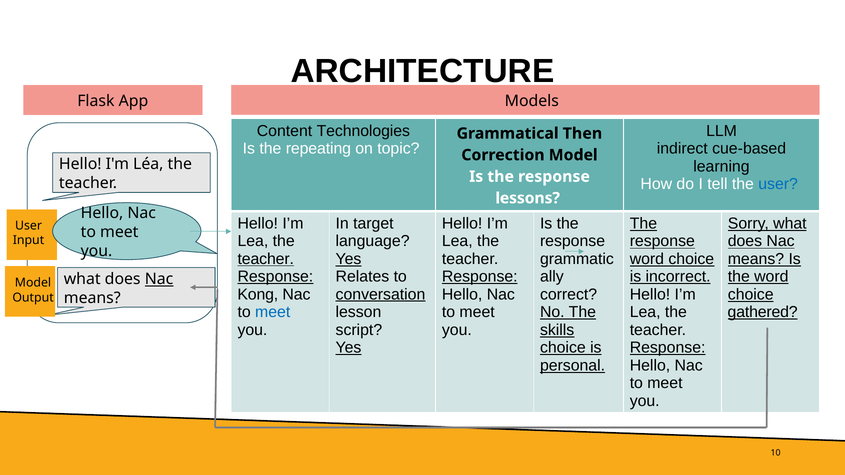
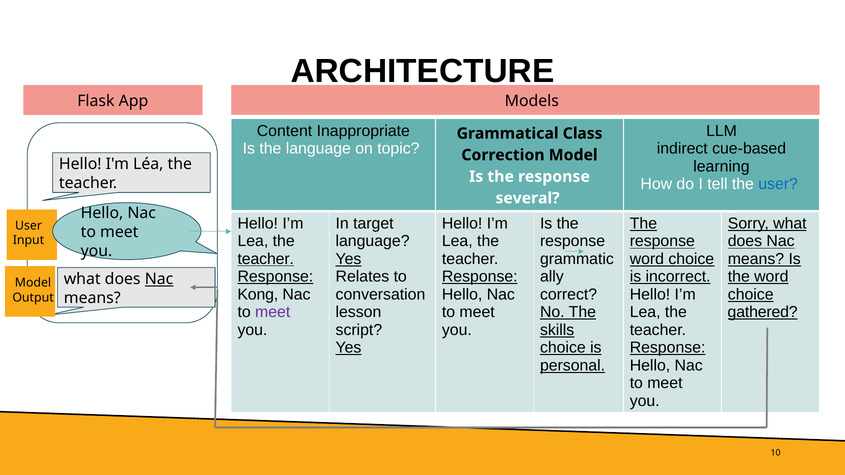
Technologies: Technologies -> Inappropriate
Then: Then -> Class
the repeating: repeating -> language
lessons: lessons -> several
conversation underline: present -> none
meet at (273, 312) colour: blue -> purple
